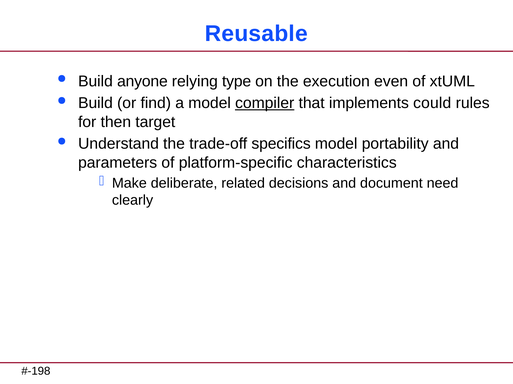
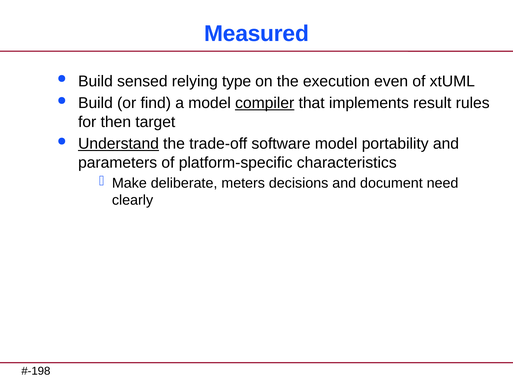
Reusable: Reusable -> Measured
anyone: anyone -> sensed
could: could -> result
Understand underline: none -> present
specifics: specifics -> software
related: related -> meters
